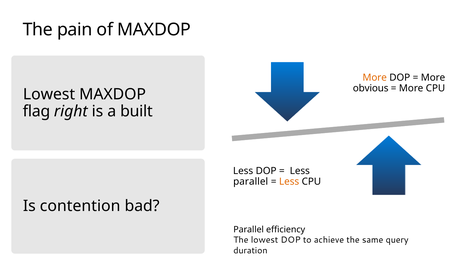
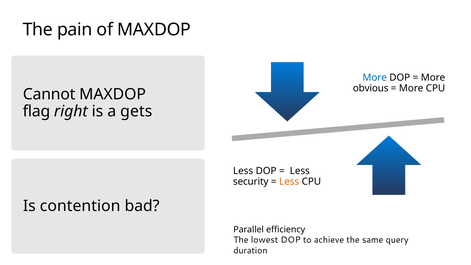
More at (375, 78) colour: orange -> blue
Lowest at (49, 94): Lowest -> Cannot
built: built -> gets
parallel at (251, 182): parallel -> security
